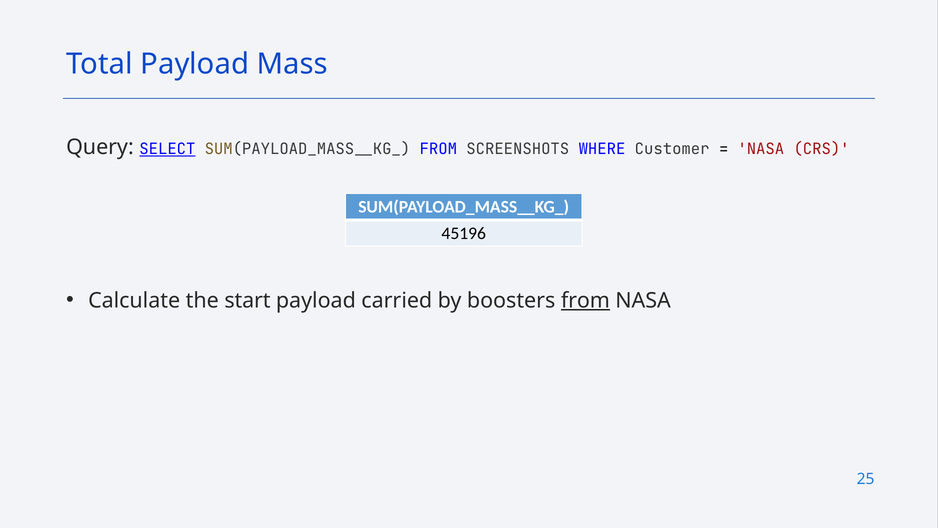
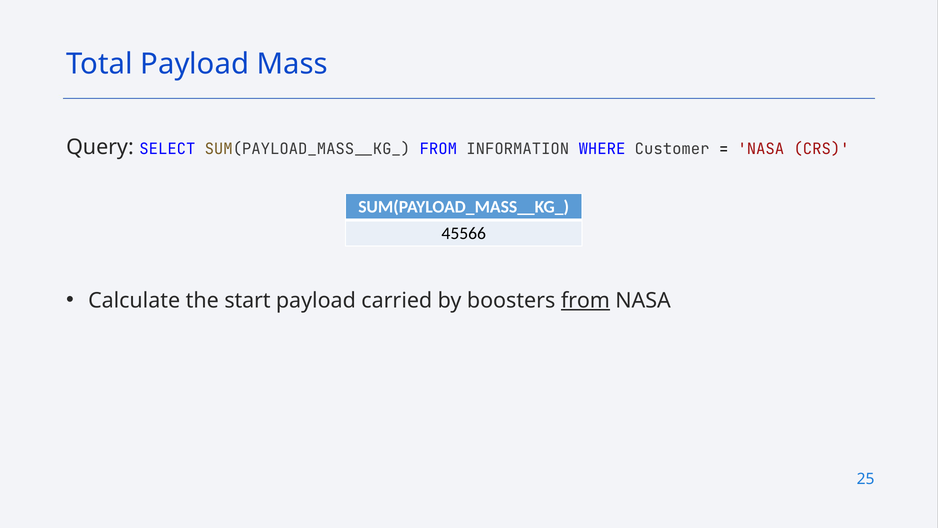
SELECT underline: present -> none
SCREENSHOTS: SCREENSHOTS -> INFORMATION
45196: 45196 -> 45566
